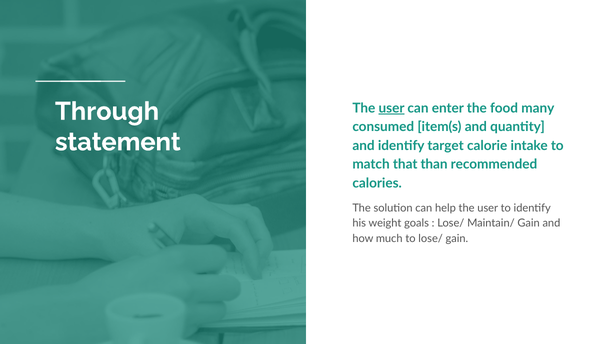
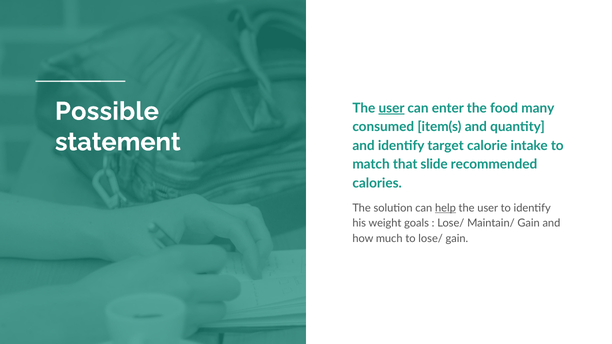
Through: Through -> Possible
than: than -> slide
help underline: none -> present
